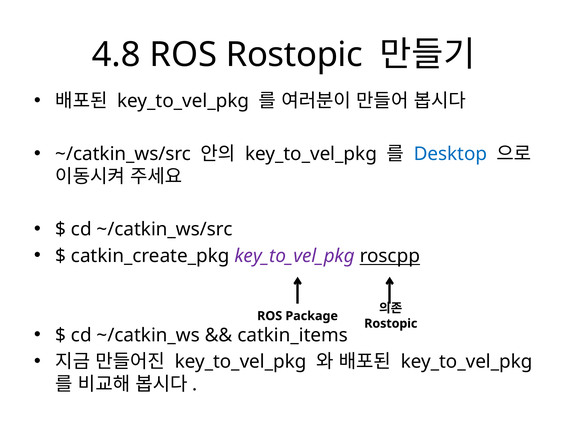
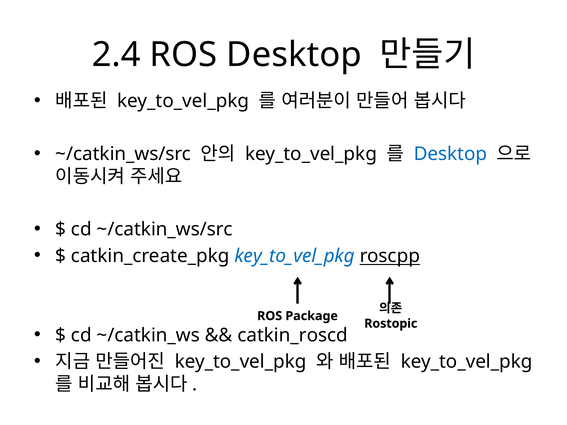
4.8: 4.8 -> 2.4
ROS Rostopic: Rostopic -> Desktop
key_to_vel_pkg at (295, 256) colour: purple -> blue
catkin_items: catkin_items -> catkin_roscd
